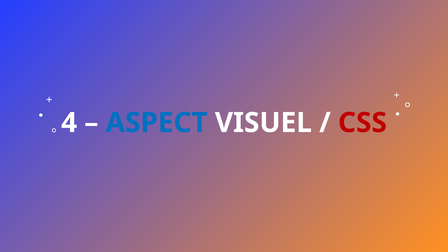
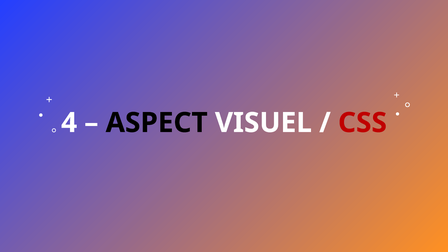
ASPECT colour: blue -> black
